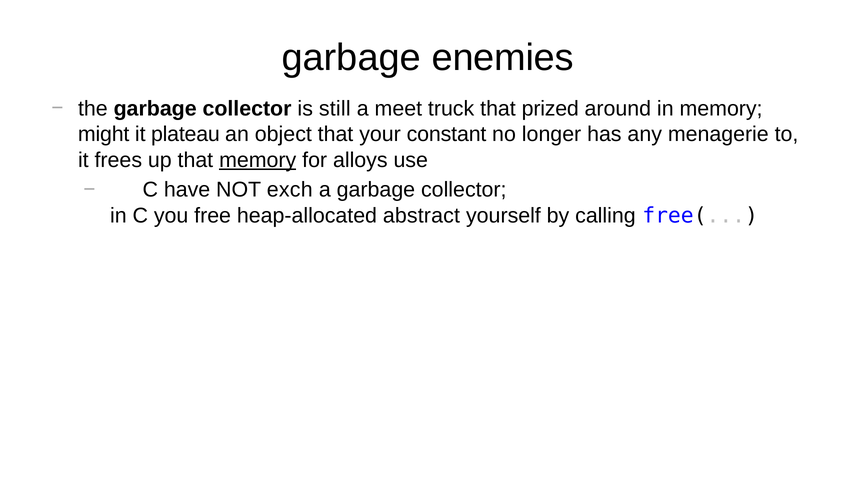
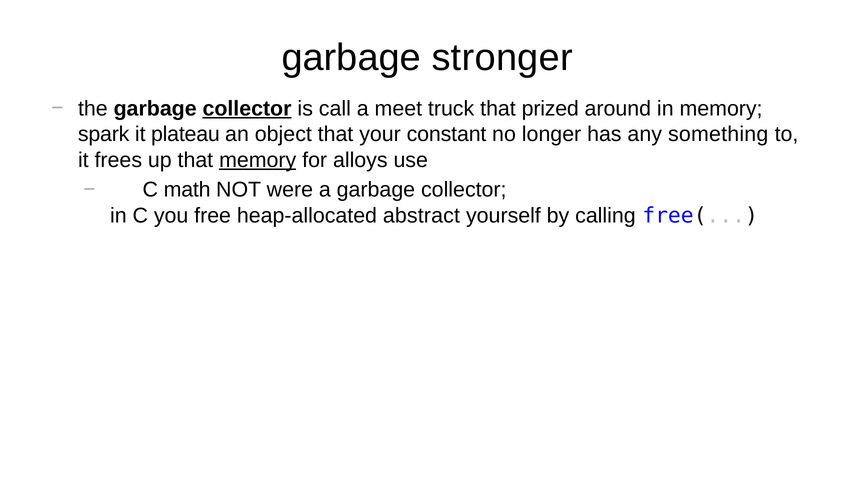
enemies: enemies -> stronger
collector at (247, 109) underline: none -> present
still: still -> call
might: might -> spark
menagerie: menagerie -> something
have: have -> math
exch: exch -> were
